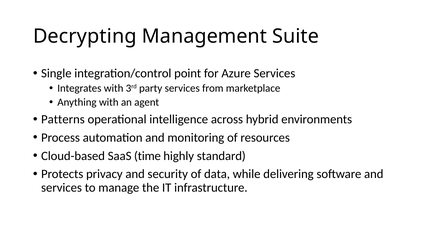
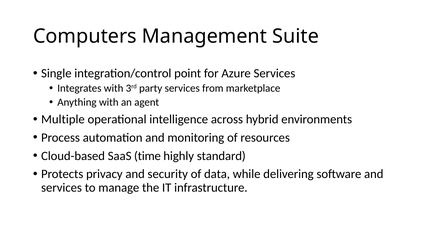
Decrypting: Decrypting -> Computers
Patterns: Patterns -> Multiple
